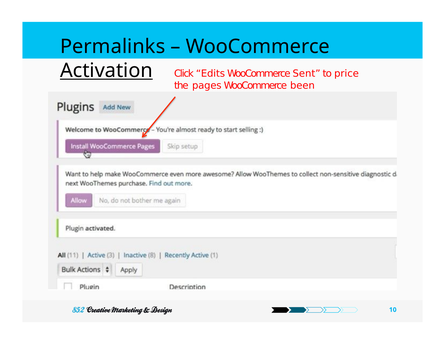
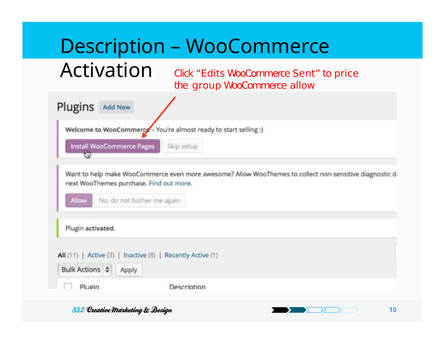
Permalinks: Permalinks -> Description
Activation underline: present -> none
pages: pages -> group
been: been -> allow
